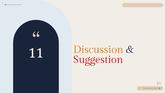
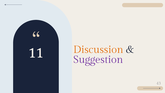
Suggestion colour: red -> purple
